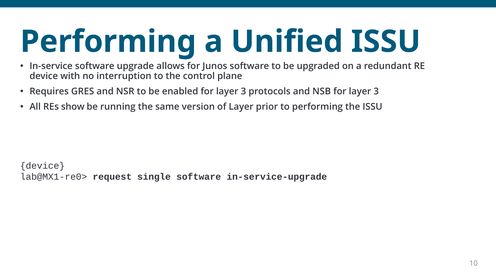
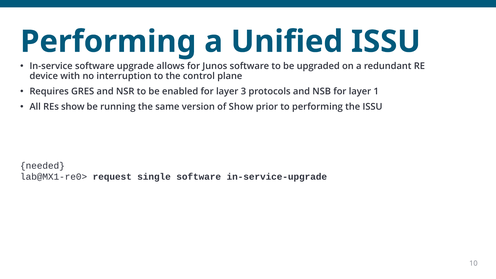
NSB for layer 3: 3 -> 1
of Layer: Layer -> Show
device at (42, 166): device -> needed
